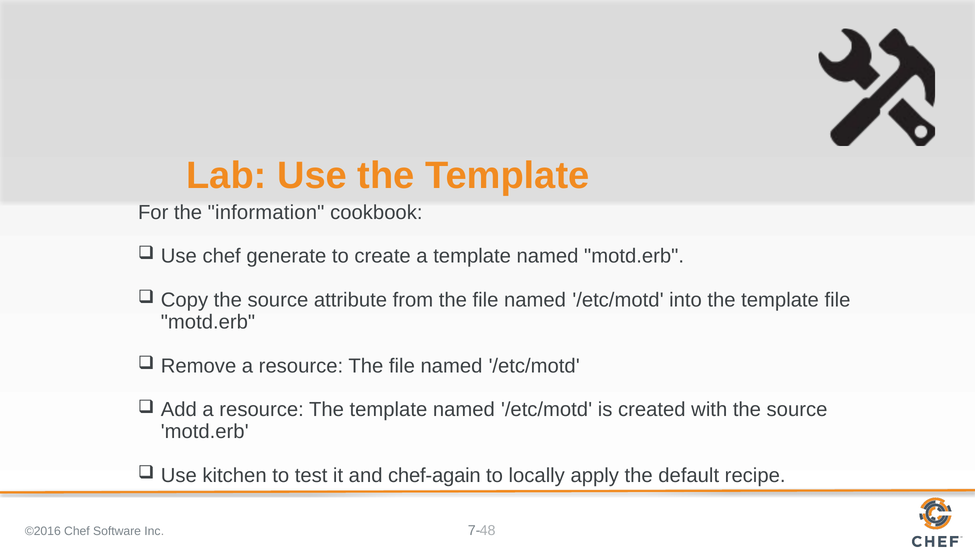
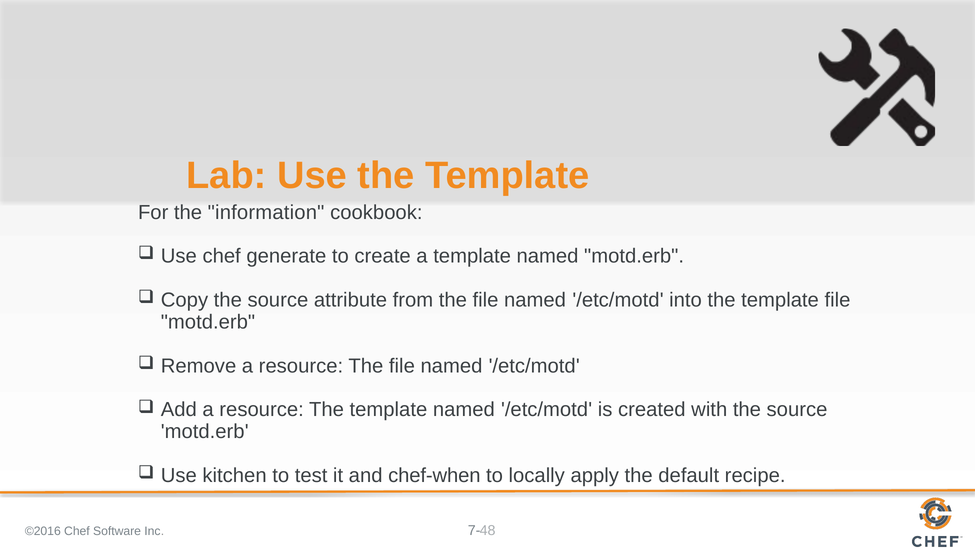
chef-again: chef-again -> chef-when
